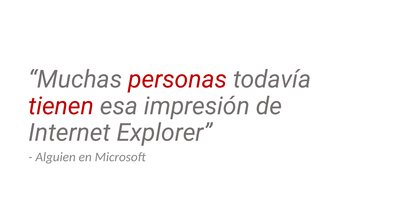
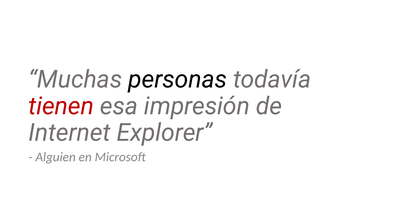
personas colour: red -> black
